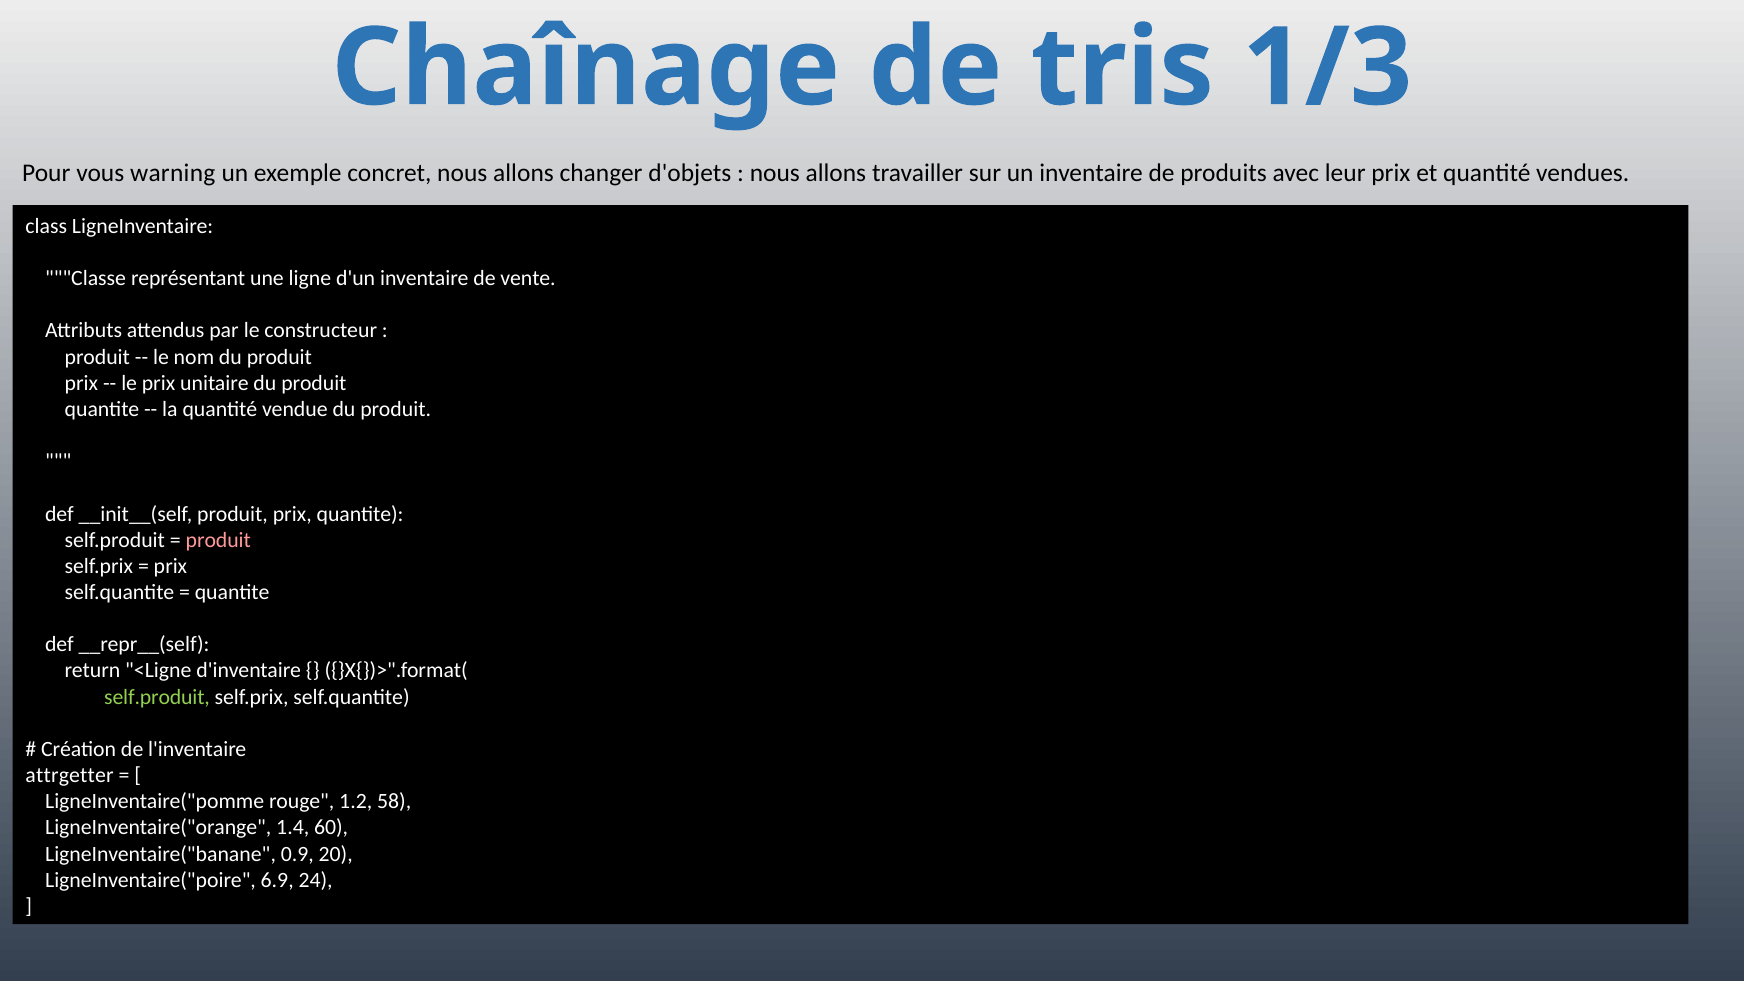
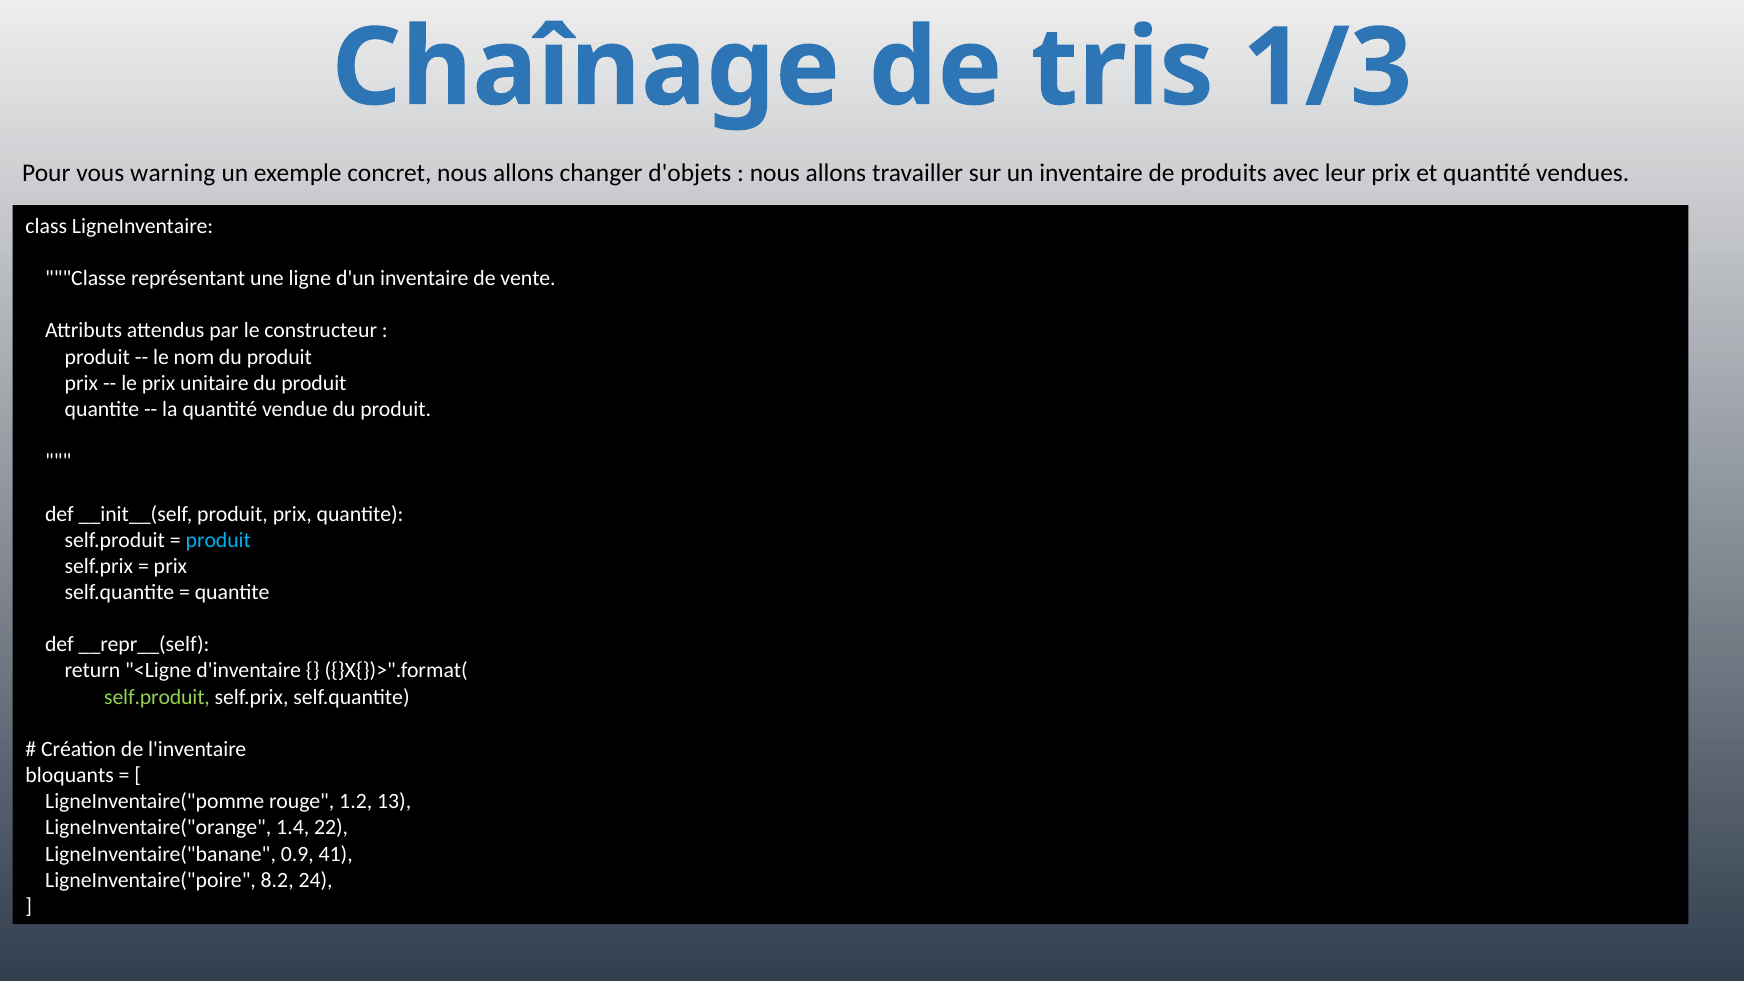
produit at (218, 540) colour: pink -> light blue
attrgetter: attrgetter -> bloquants
58: 58 -> 13
60: 60 -> 22
20: 20 -> 41
6.9: 6.9 -> 8.2
